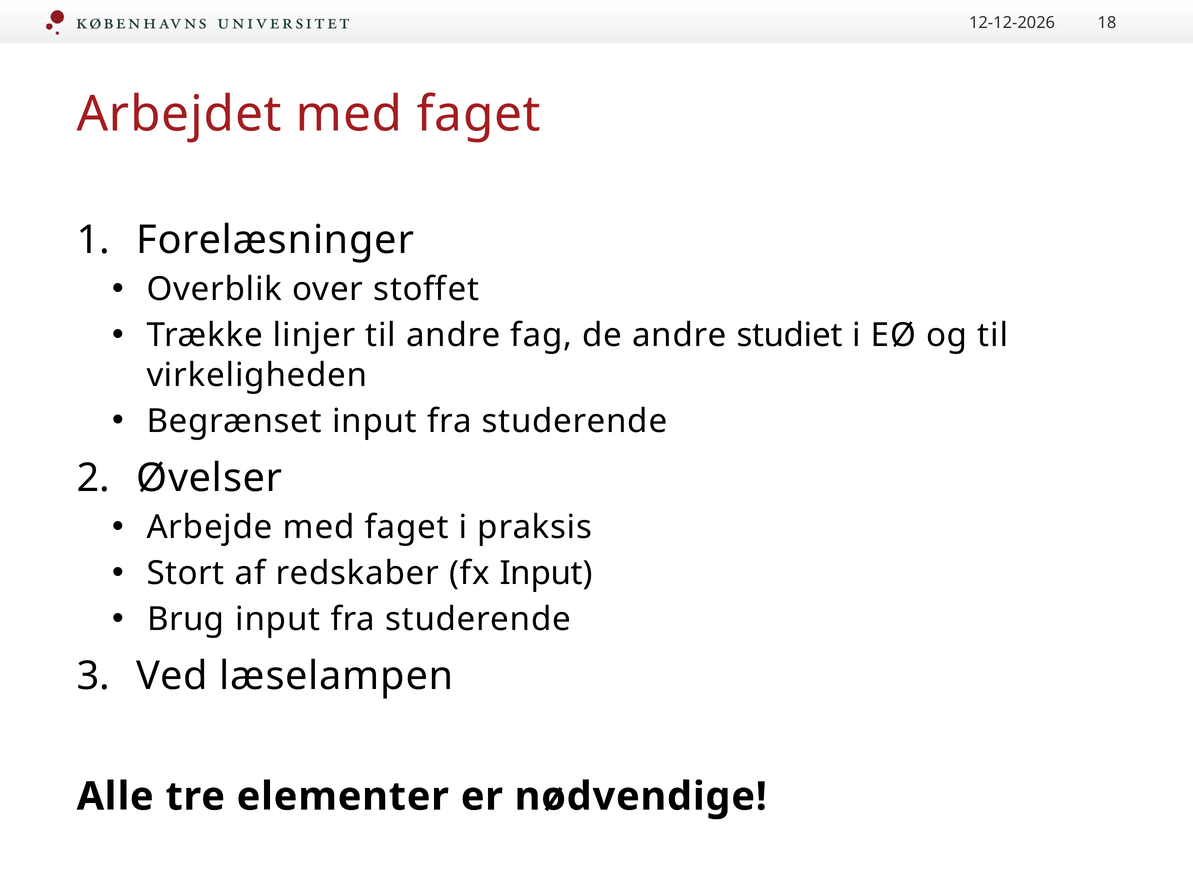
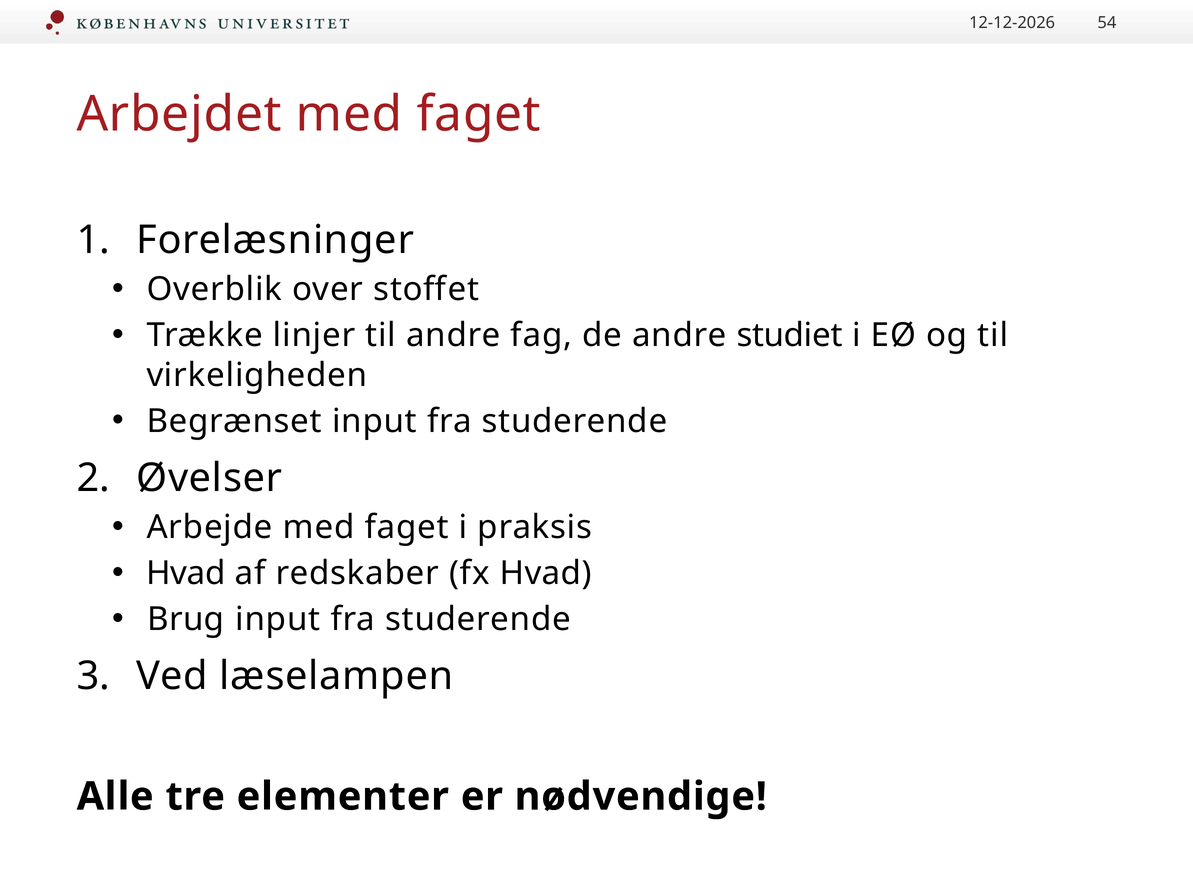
18: 18 -> 54
Stort at (186, 573): Stort -> Hvad
fx Input: Input -> Hvad
